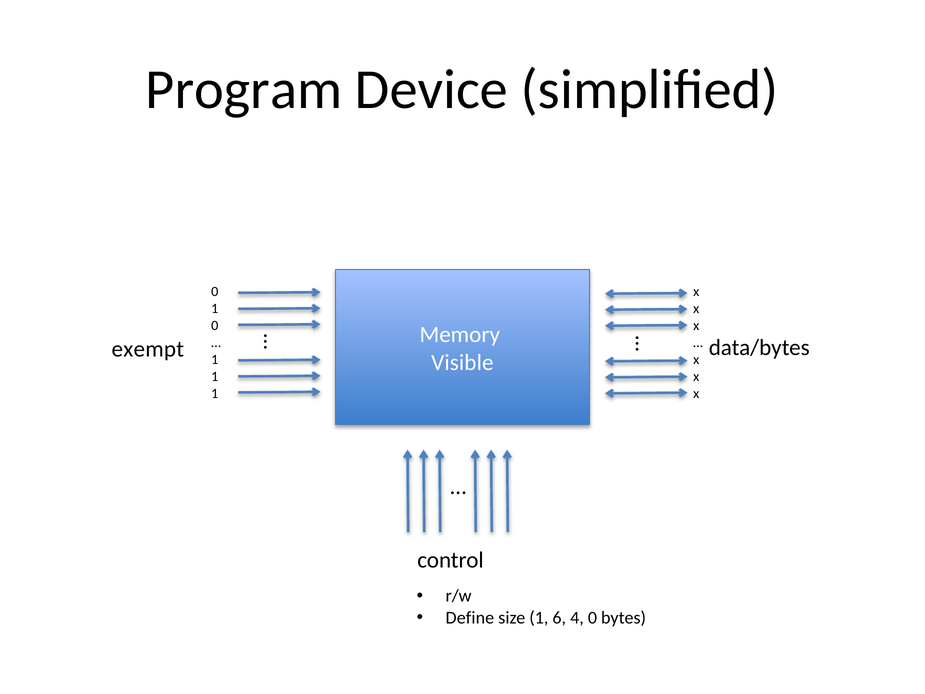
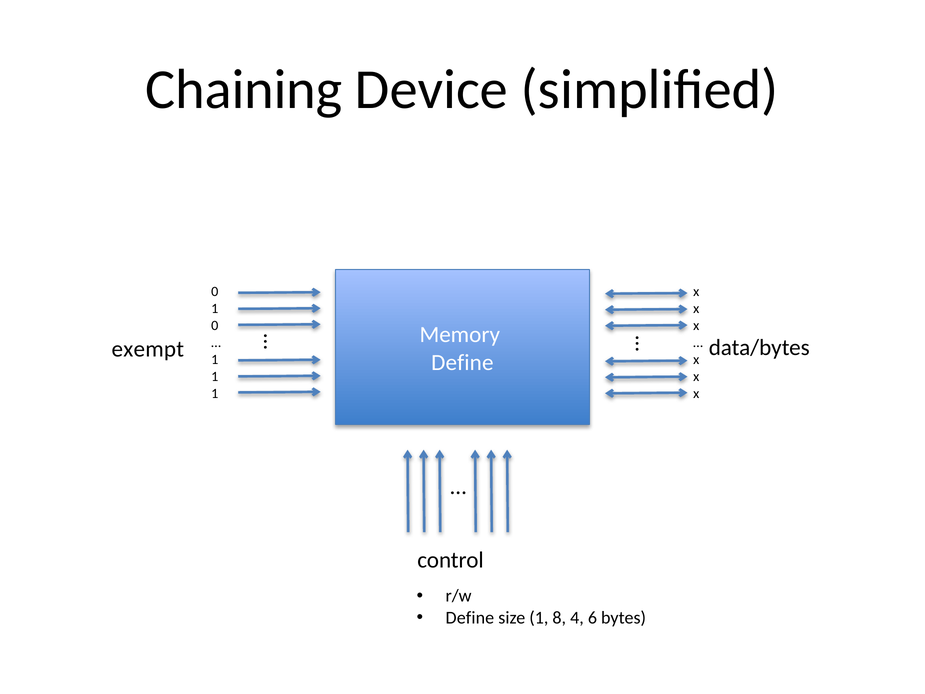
Program: Program -> Chaining
Visible at (462, 362): Visible -> Define
6: 6 -> 8
4 0: 0 -> 6
